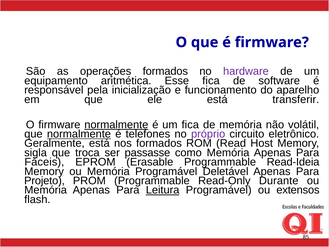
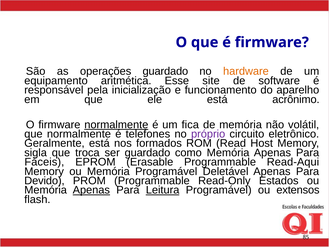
operações formados: formados -> guardado
hardware colour: purple -> orange
Esse fica: fica -> site
transferir: transferir -> acrônimo
normalmente at (79, 134) underline: present -> none
ser passasse: passasse -> guardado
Read-Ideia: Read-Ideia -> Read-Aqui
Projeto: Projeto -> Devido
Durante: Durante -> Estados
Apenas at (91, 190) underline: none -> present
